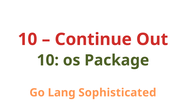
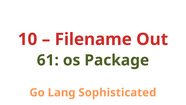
Continue: Continue -> Filename
10 at (48, 60): 10 -> 61
